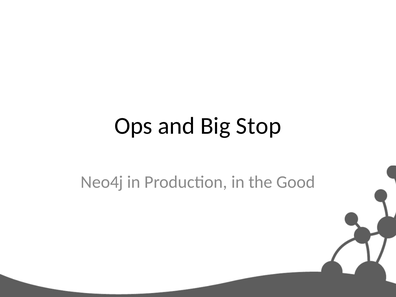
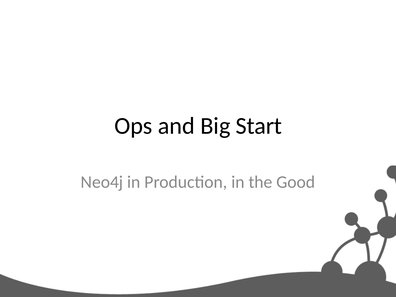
Stop: Stop -> Start
